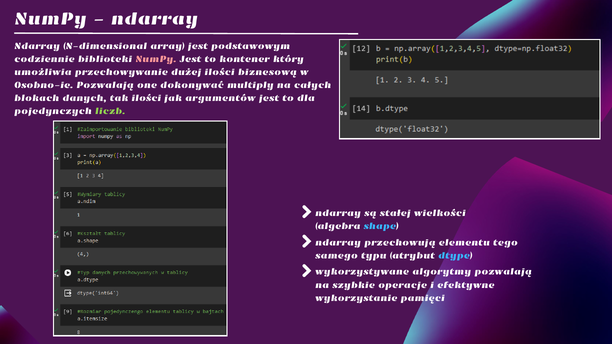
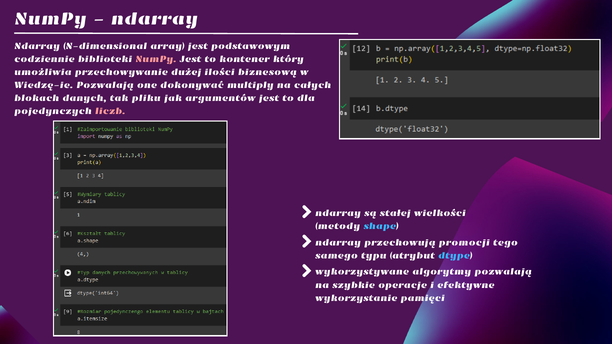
Osobno-ie: Osobno-ie -> Wiedzę-ie
tak ilości: ilości -> pliku
liczb colour: light green -> pink
algebra: algebra -> metody
elementu: elementu -> promocji
